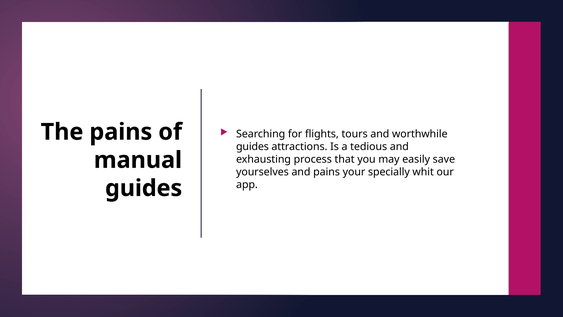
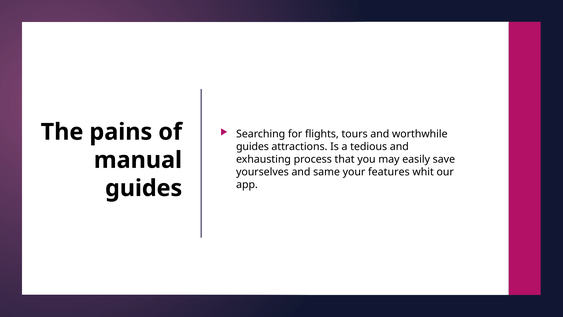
and pains: pains -> same
specially: specially -> features
